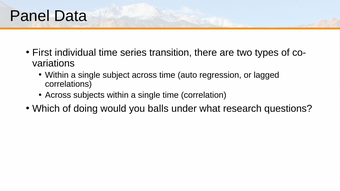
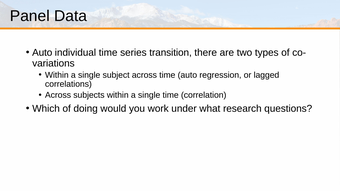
First at (42, 53): First -> Auto
balls: balls -> work
